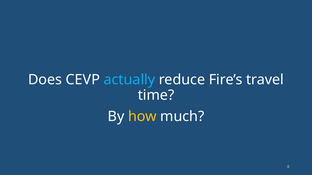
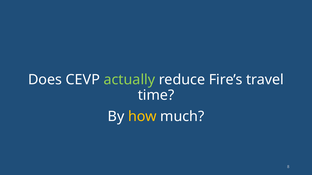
actually colour: light blue -> light green
